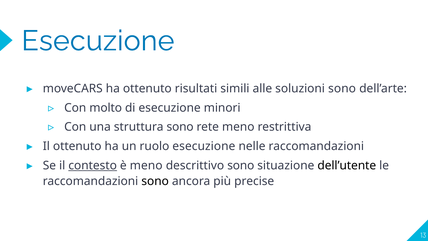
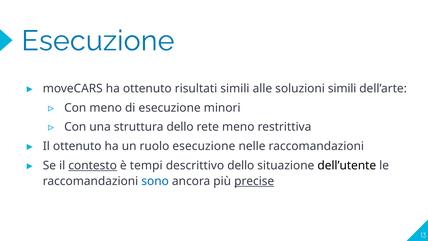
soluzioni sono: sono -> simili
Con molto: molto -> meno
struttura sono: sono -> dello
è meno: meno -> tempi
descrittivo sono: sono -> dello
sono at (155, 181) colour: black -> blue
precise underline: none -> present
